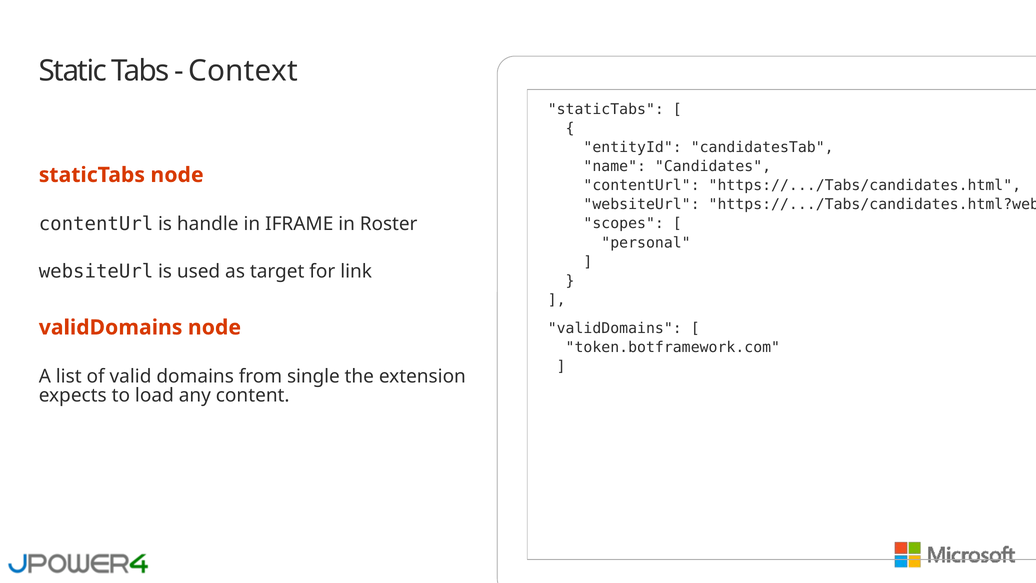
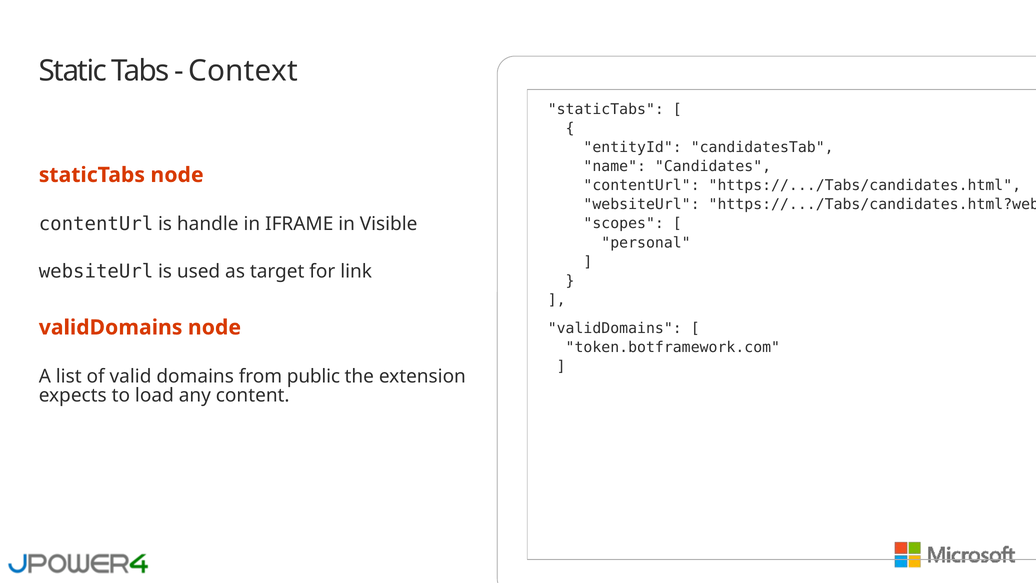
Roster: Roster -> Visible
single: single -> public
